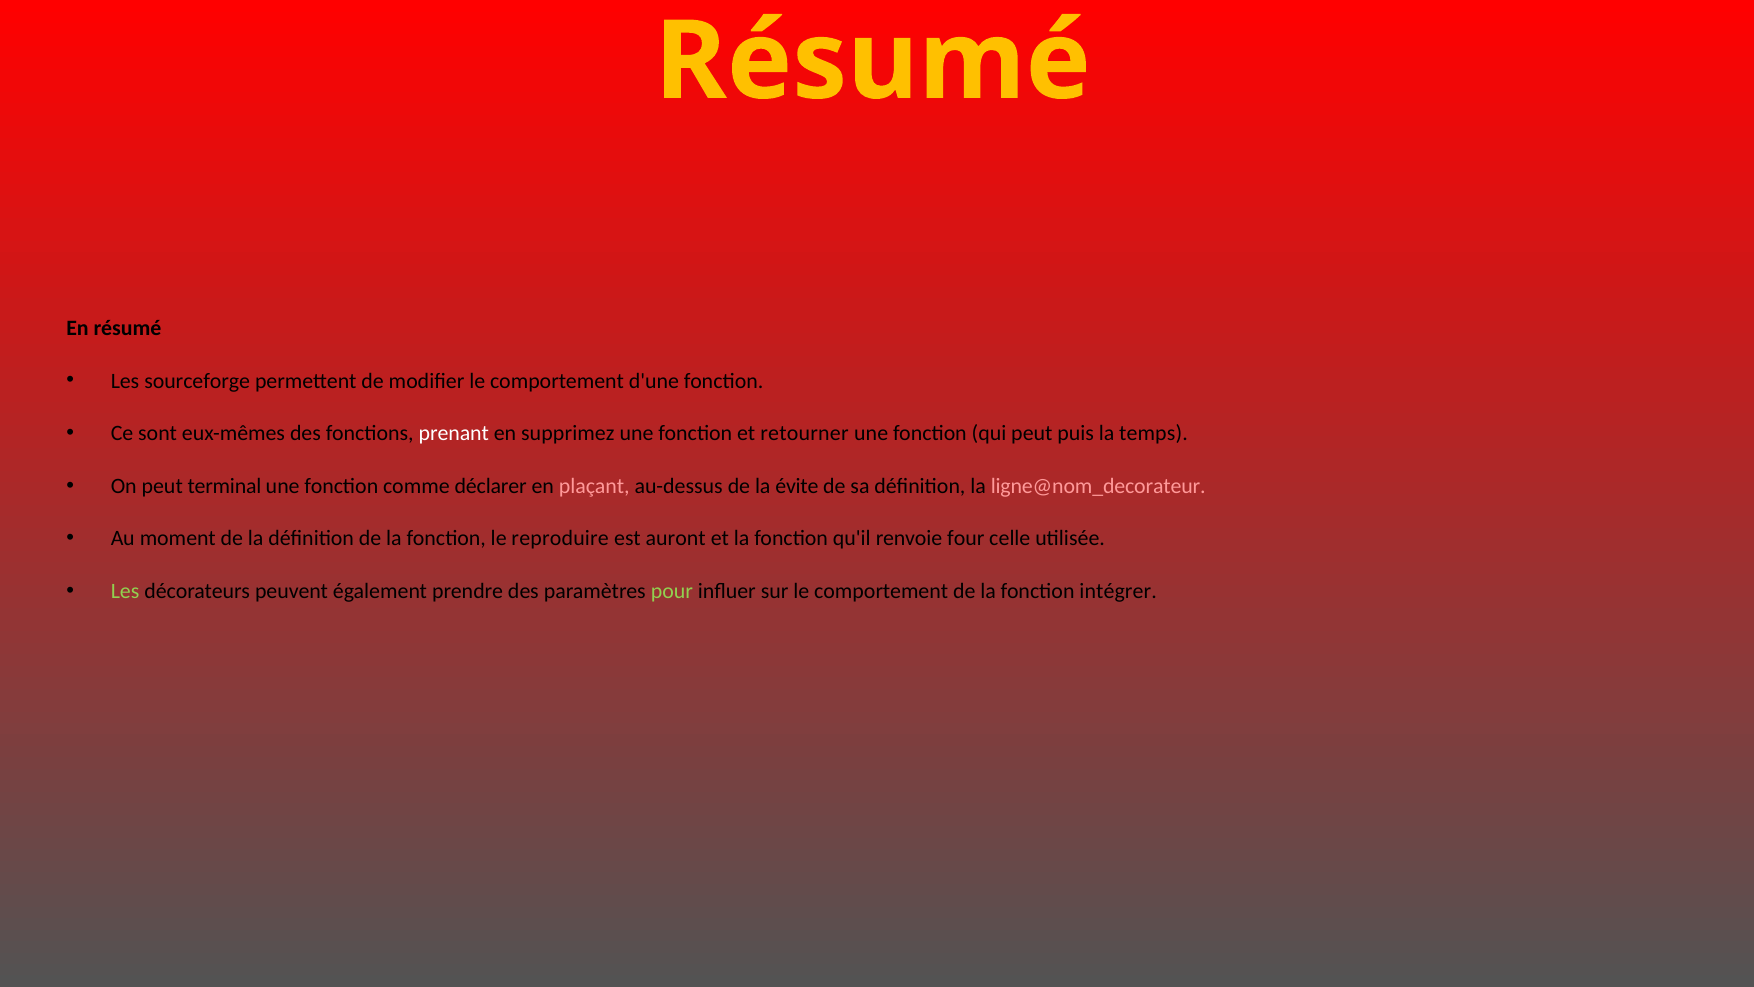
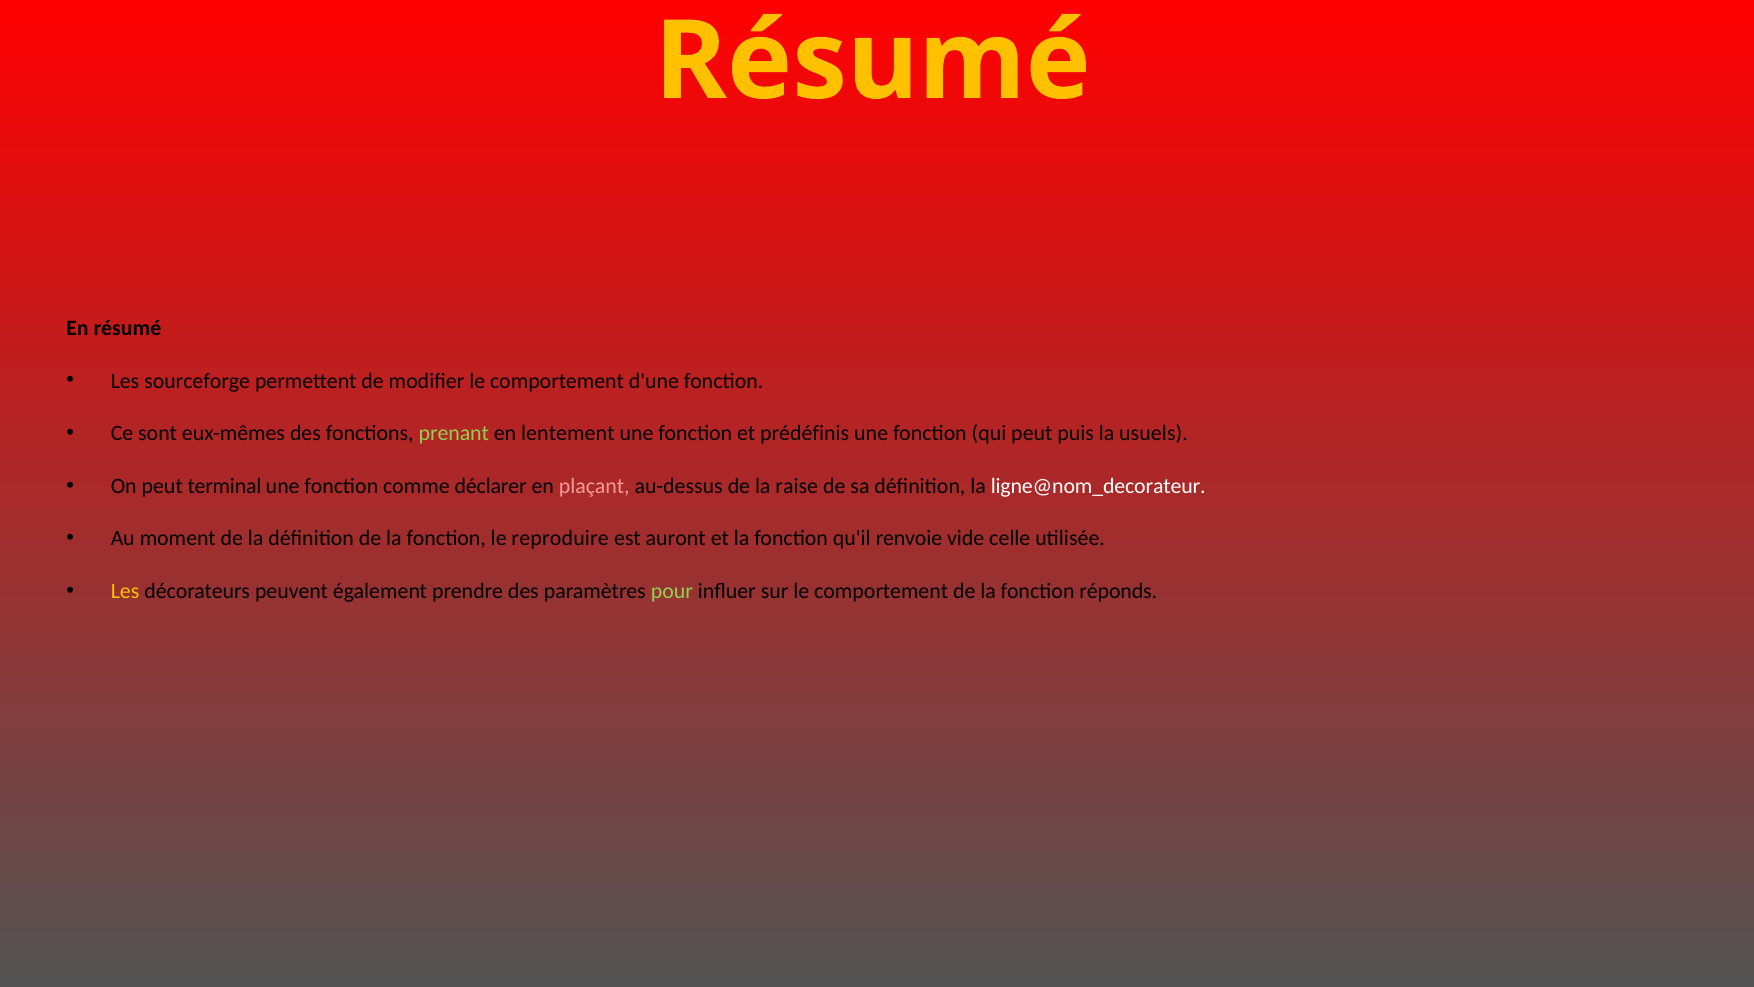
prenant colour: white -> light green
supprimez: supprimez -> lentement
retourner: retourner -> prédéfinis
temps: temps -> usuels
évite: évite -> raise
ligne@nom_decorateur colour: pink -> white
four: four -> vide
Les at (125, 591) colour: light green -> yellow
intégrer: intégrer -> réponds
